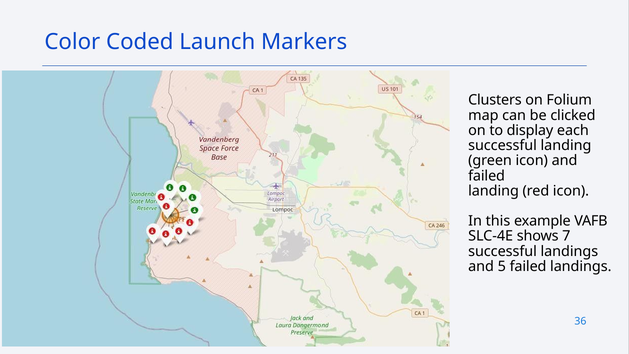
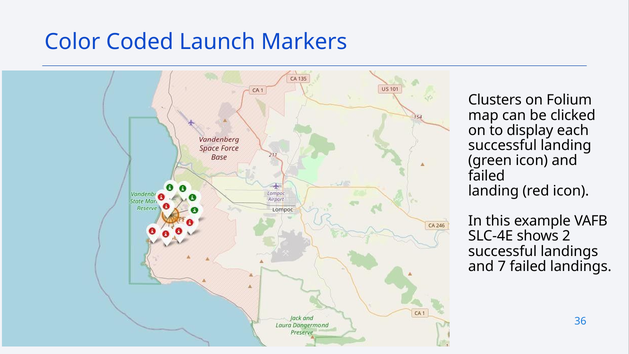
7: 7 -> 2
5: 5 -> 7
